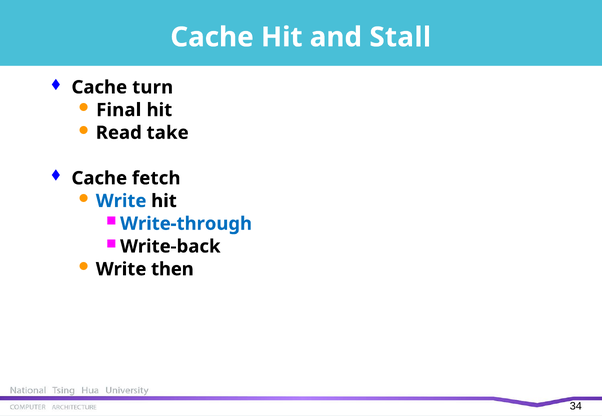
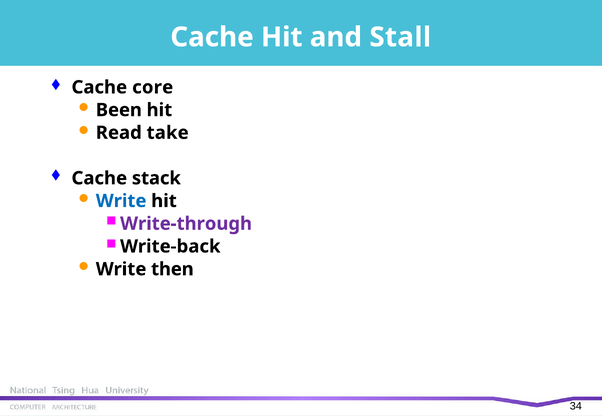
turn: turn -> core
Final: Final -> Been
fetch: fetch -> stack
Write-through colour: blue -> purple
